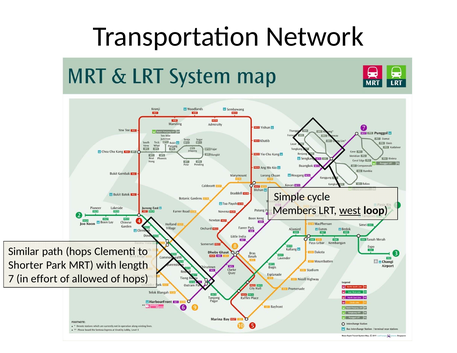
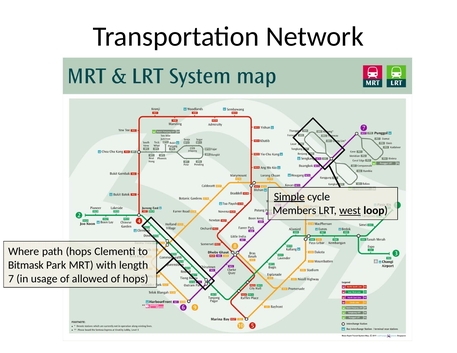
Simple underline: none -> present
Similar: Similar -> Where
Shorter: Shorter -> Bitmask
effort: effort -> usage
